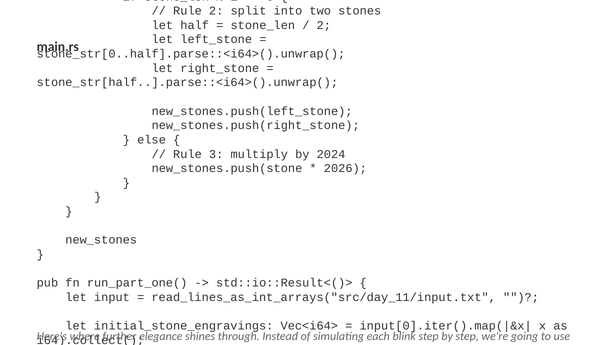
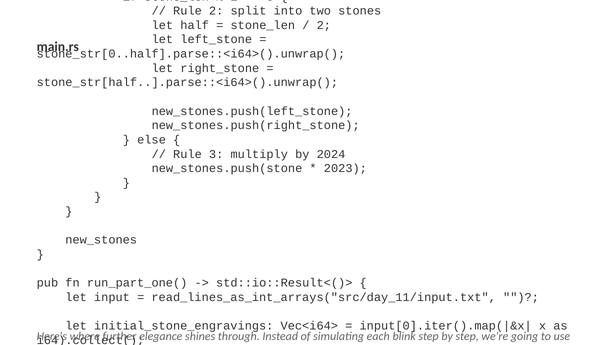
2026: 2026 -> 2023
